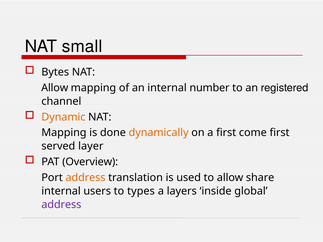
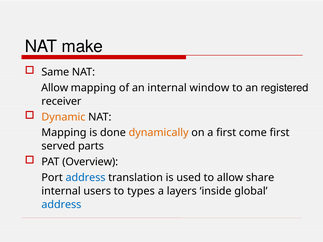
small: small -> make
Bytes: Bytes -> Same
number: number -> window
channel: channel -> receiver
layer: layer -> parts
address at (86, 178) colour: orange -> blue
address at (61, 205) colour: purple -> blue
